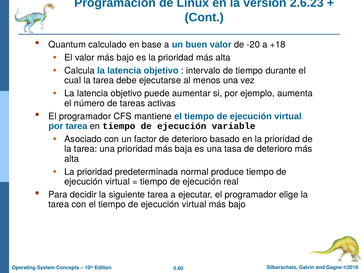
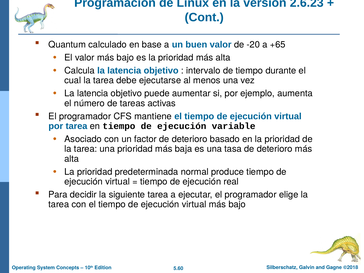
+18: +18 -> +65
